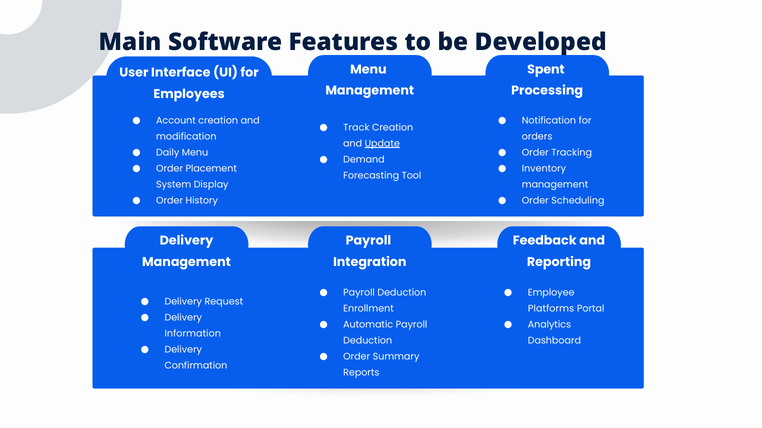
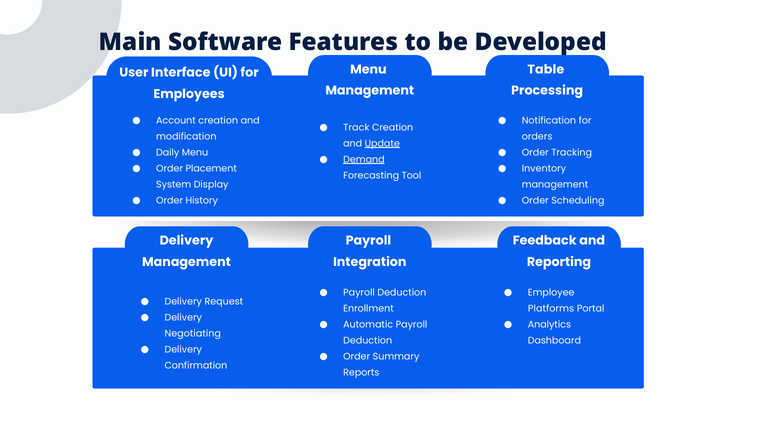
Spent: Spent -> Table
Demand underline: none -> present
Information: Information -> Negotiating
